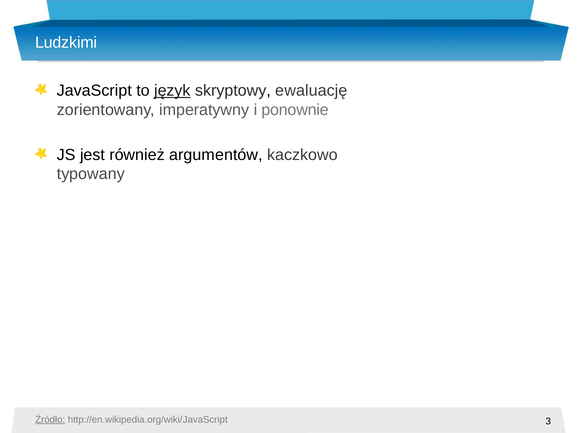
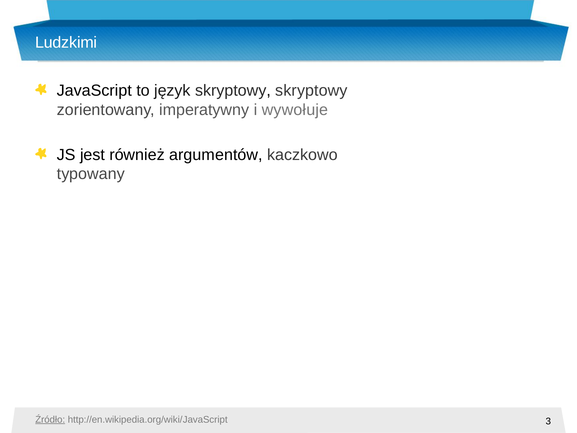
język underline: present -> none
skryptowy ewaluację: ewaluację -> skryptowy
ponownie: ponownie -> wywołuje
